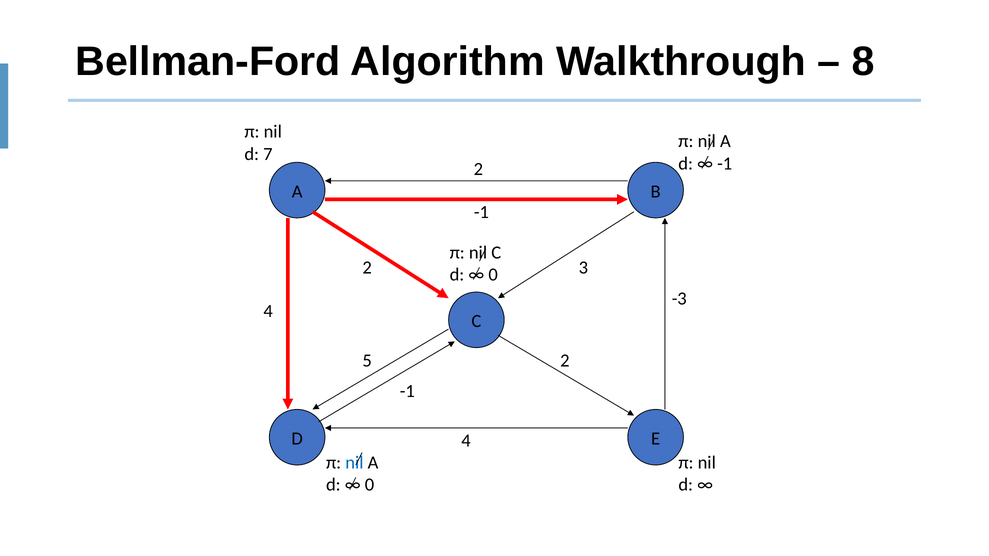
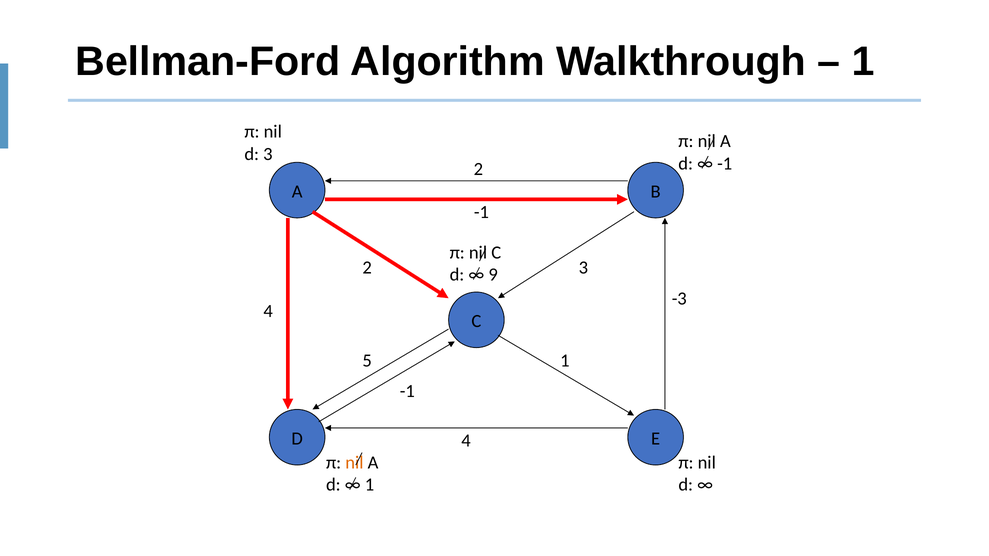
8 at (863, 62): 8 -> 1
d 7: 7 -> 3
0 at (493, 275): 0 -> 9
5 2: 2 -> 1
nil at (354, 463) colour: blue -> orange
0 at (370, 485): 0 -> 1
